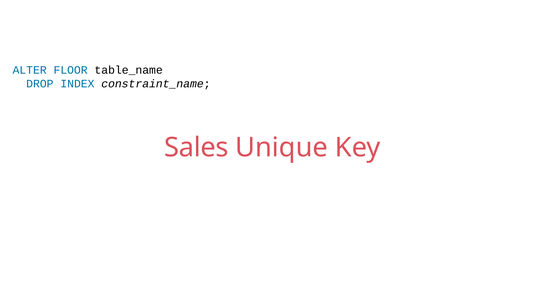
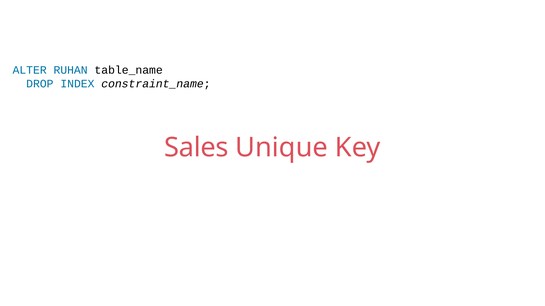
FLOOR: FLOOR -> RUHAN
